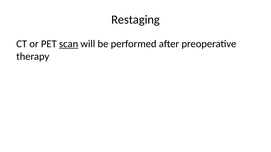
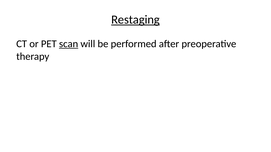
Restaging underline: none -> present
